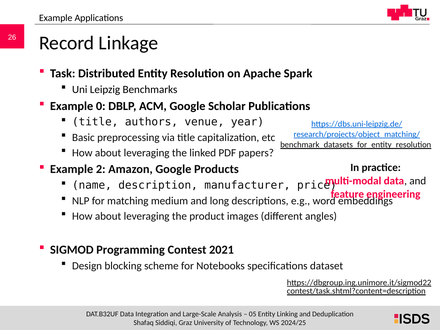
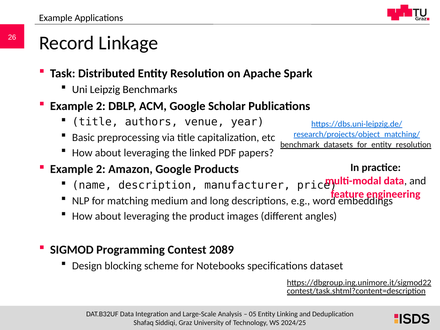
0 at (101, 106): 0 -> 2
2021: 2021 -> 2089
